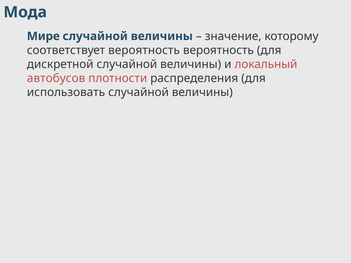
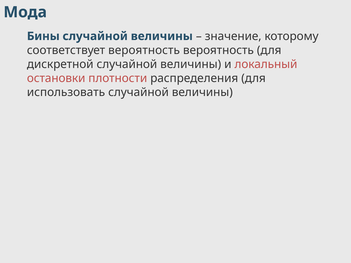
Мире: Мире -> Бины
автобусов: автобусов -> остановки
